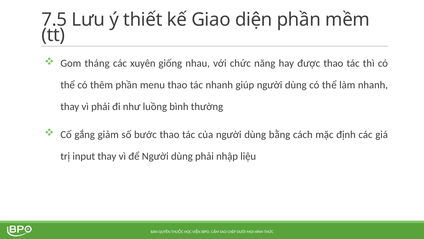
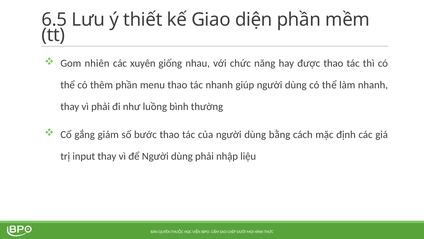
7.5: 7.5 -> 6.5
tháng: tháng -> nhiên
